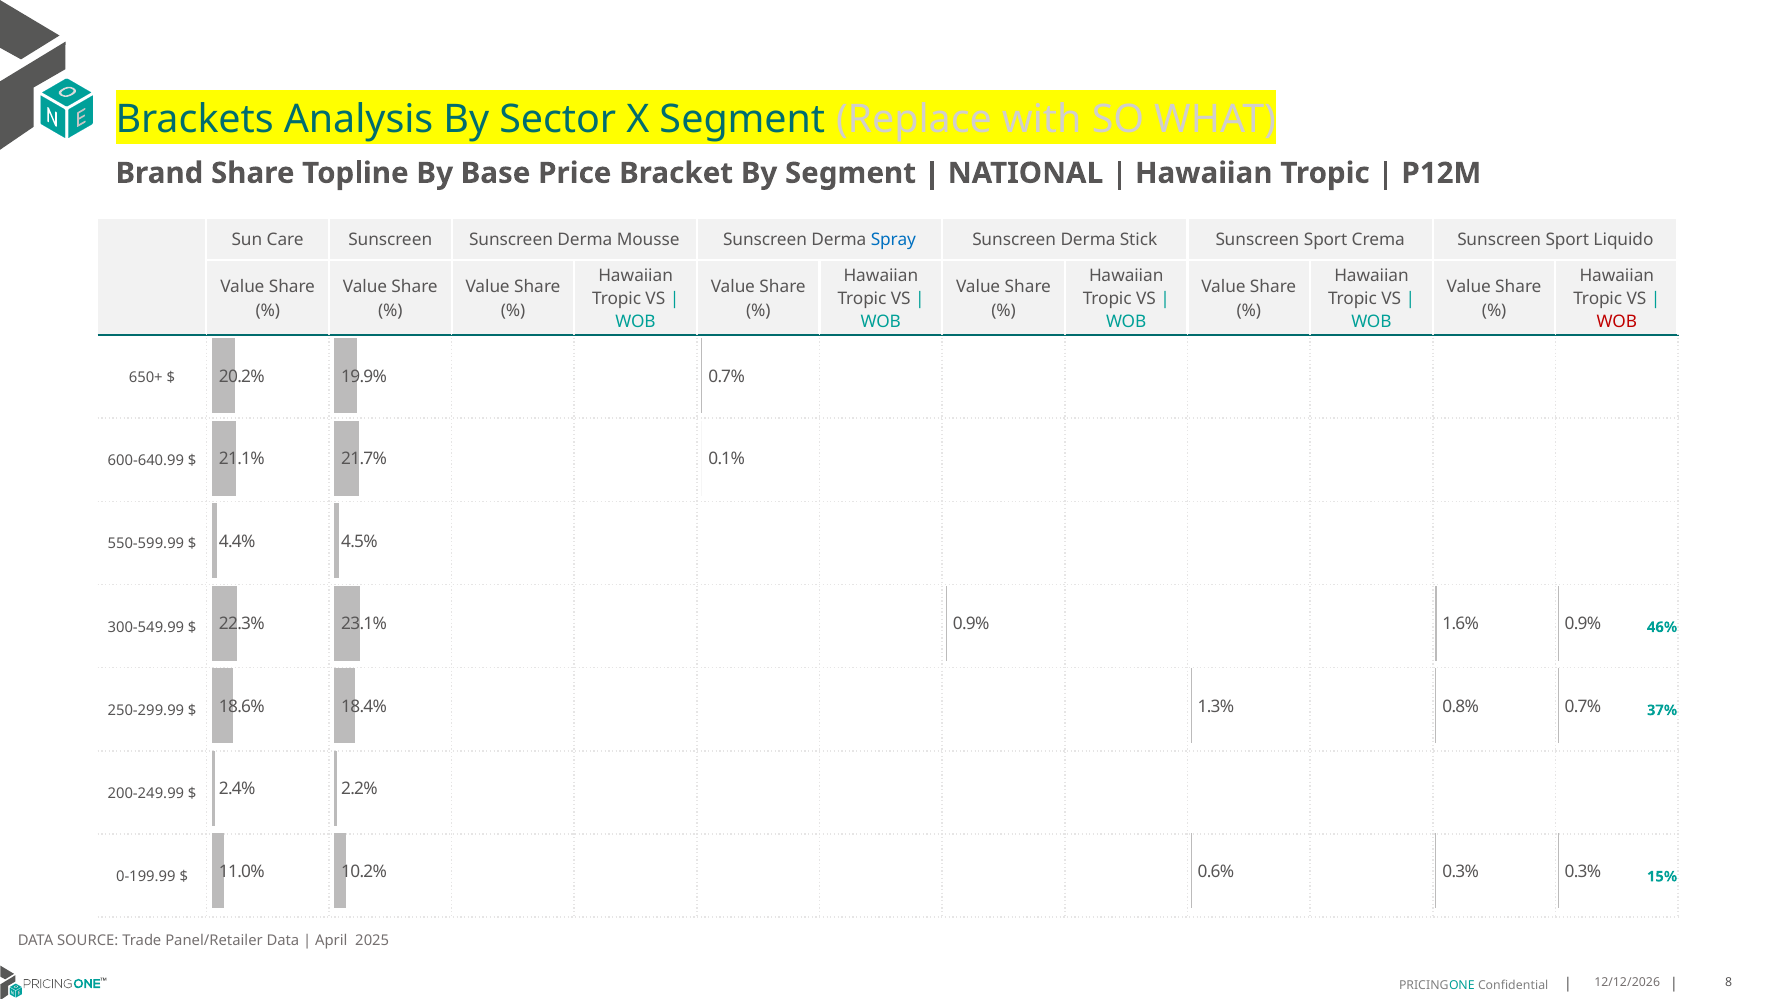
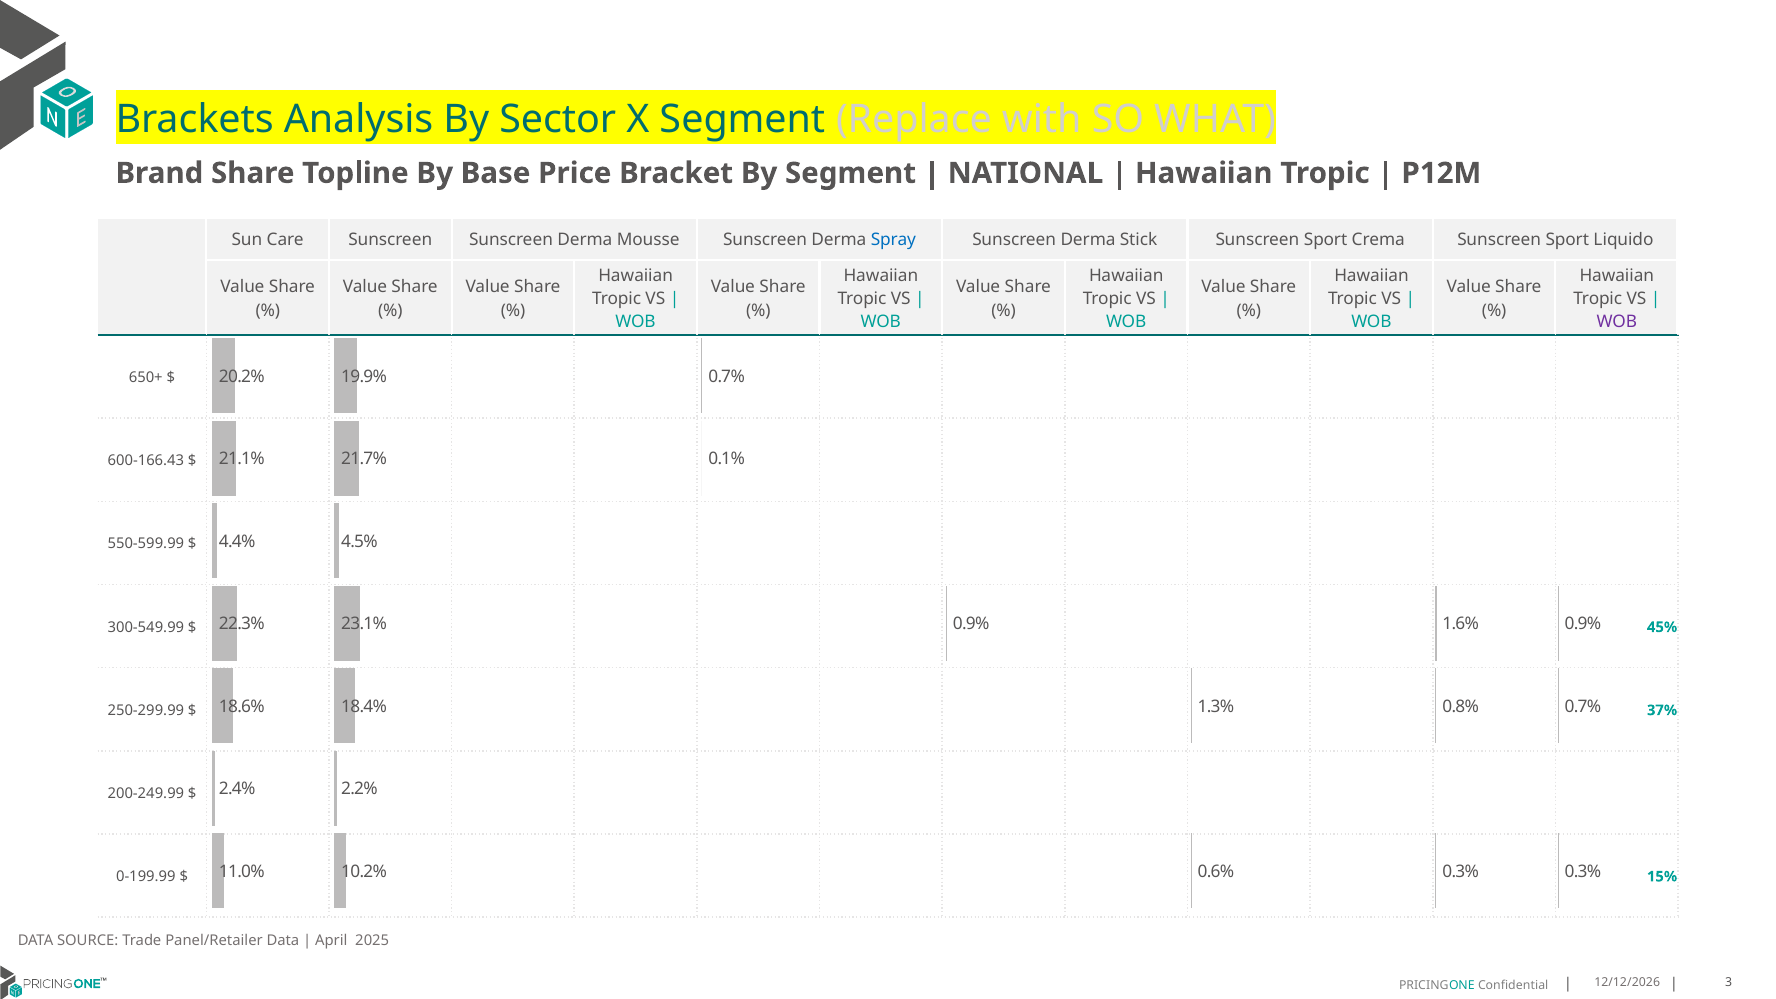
WOB at (1617, 322) colour: red -> purple
600-640.99: 600-640.99 -> 600-166.43
46%: 46% -> 45%
8: 8 -> 3
